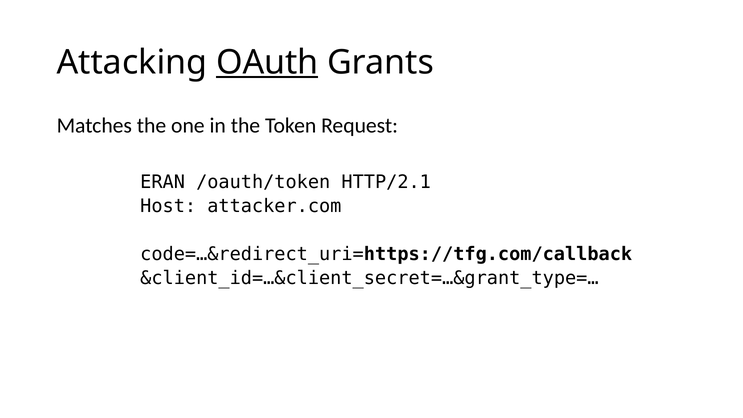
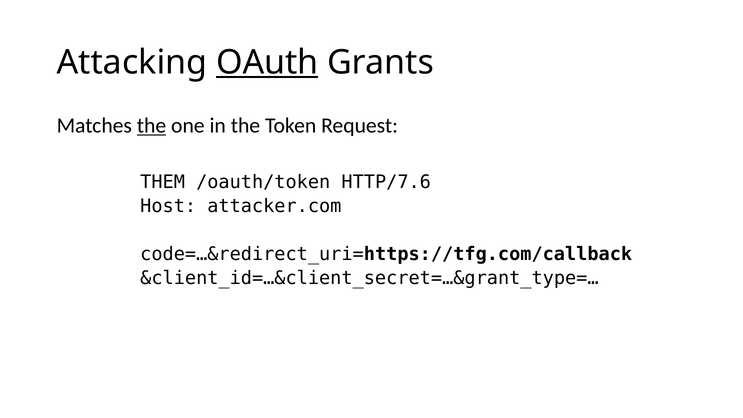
the at (152, 126) underline: none -> present
ERAN: ERAN -> THEM
HTTP/2.1: HTTP/2.1 -> HTTP/7.6
